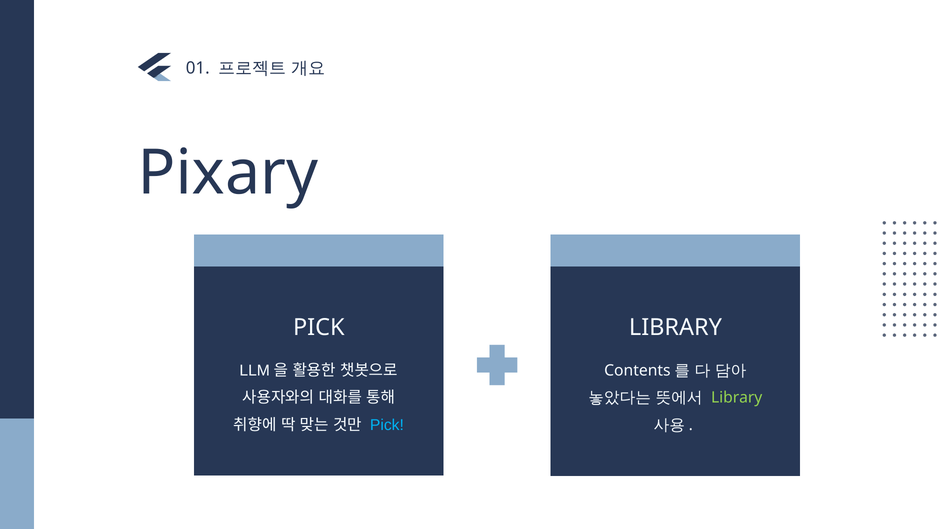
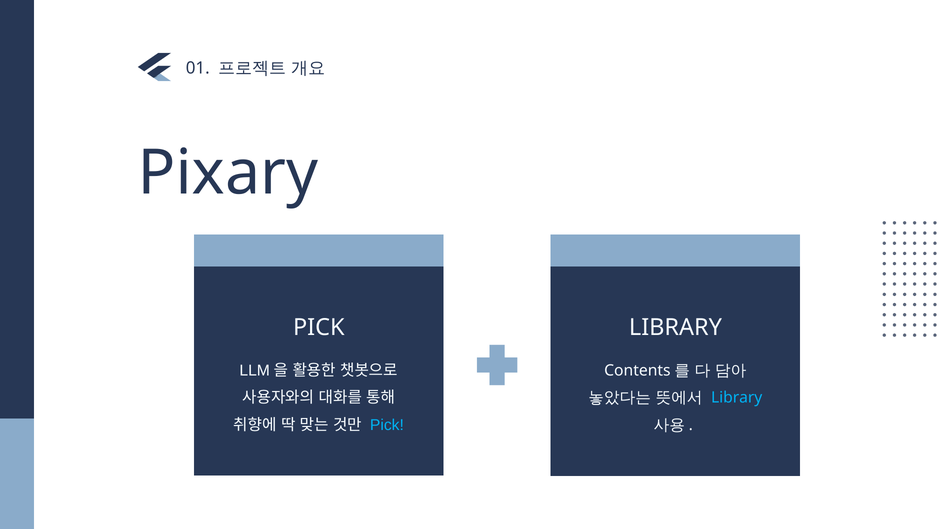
Library at (737, 397) colour: light green -> light blue
